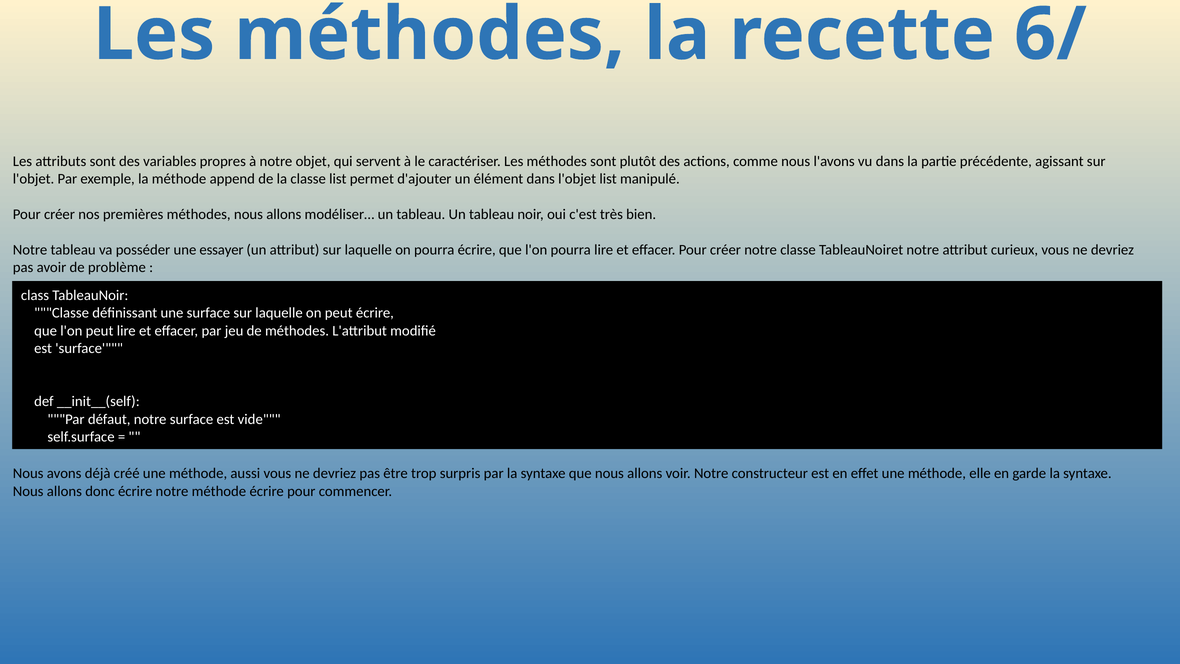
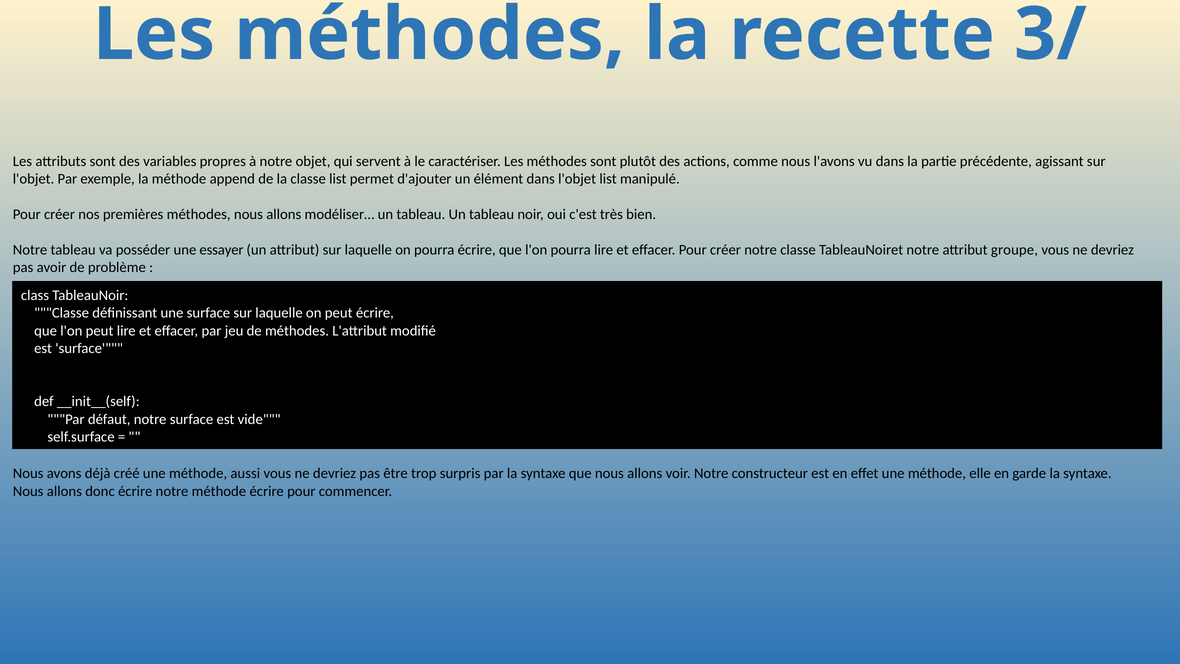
6/: 6/ -> 3/
curieux: curieux -> groupe
